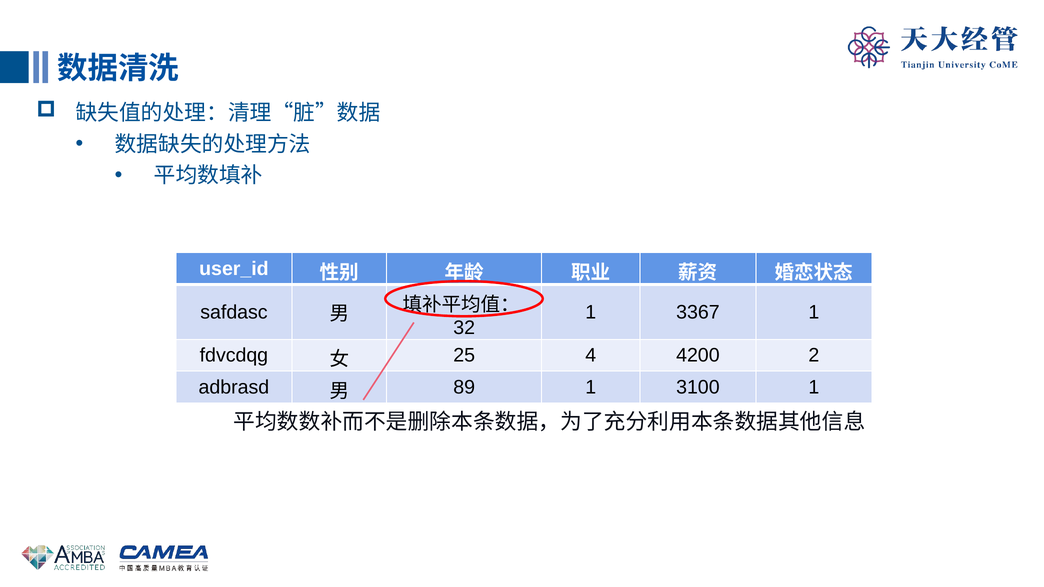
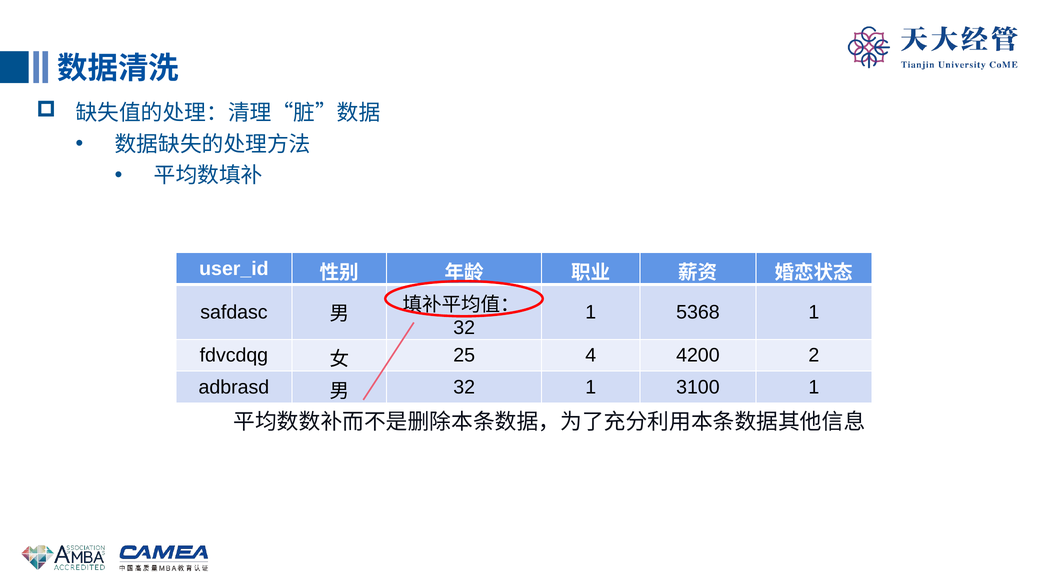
3367: 3367 -> 5368
89 at (464, 387): 89 -> 32
